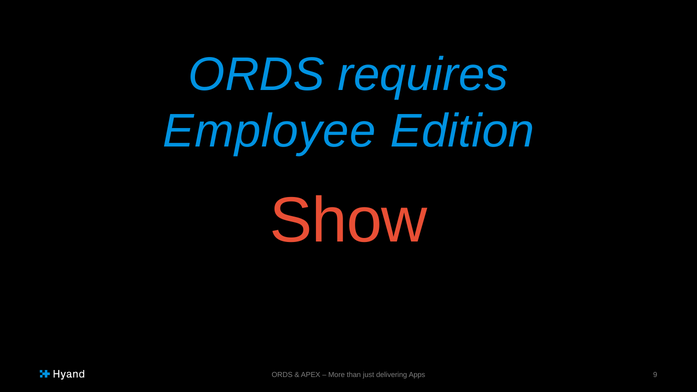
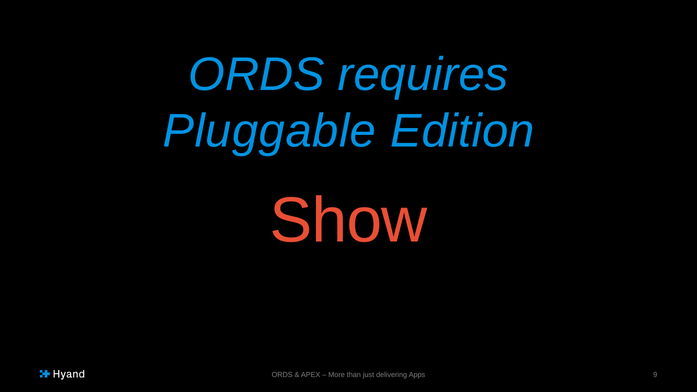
Employee: Employee -> Pluggable
